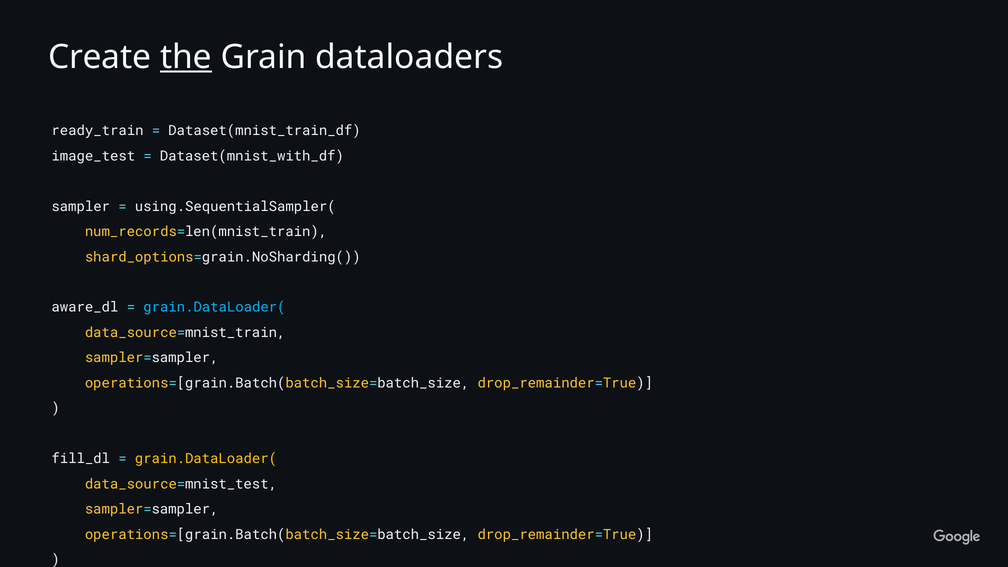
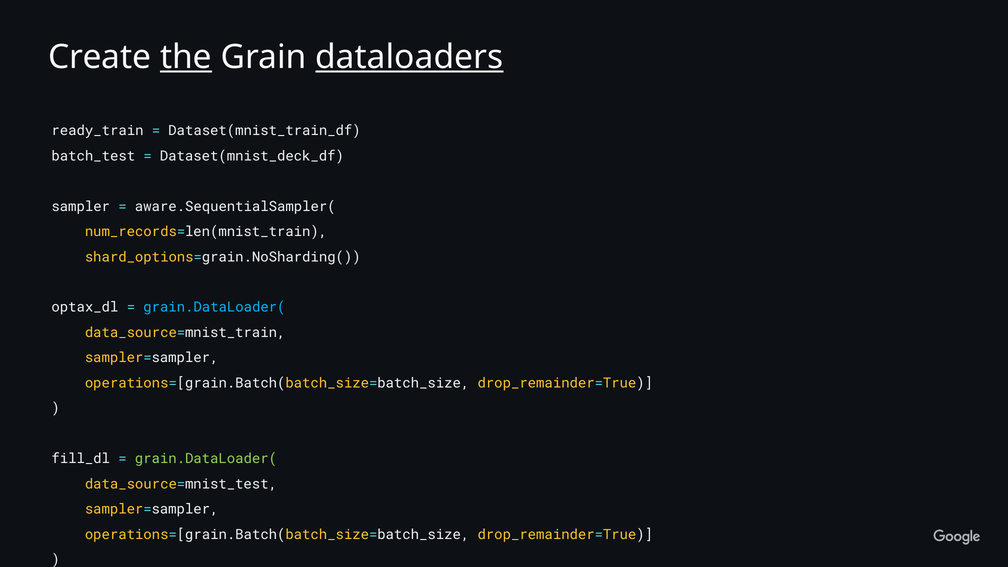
dataloaders underline: none -> present
image_test: image_test -> batch_test
Dataset(mnist_with_df: Dataset(mnist_with_df -> Dataset(mnist_deck_df
using.SequentialSampler(: using.SequentialSampler( -> aware.SequentialSampler(
aware_dl: aware_dl -> optax_dl
grain.DataLoader( at (206, 459) colour: yellow -> light green
